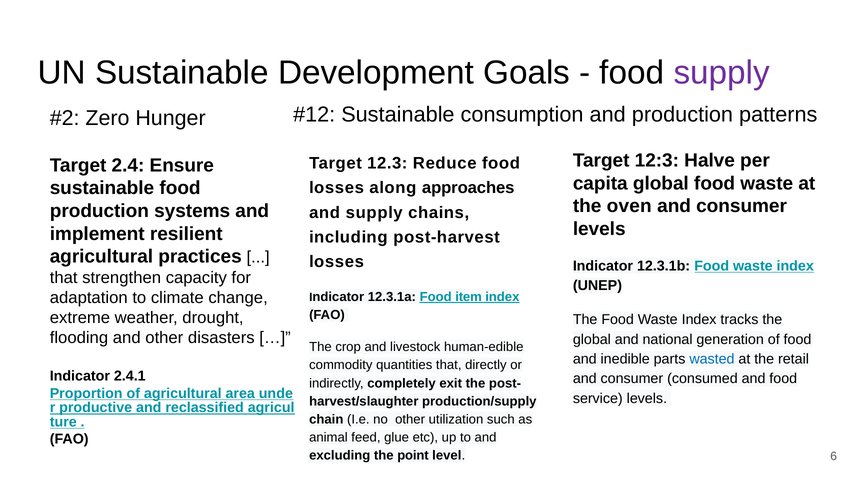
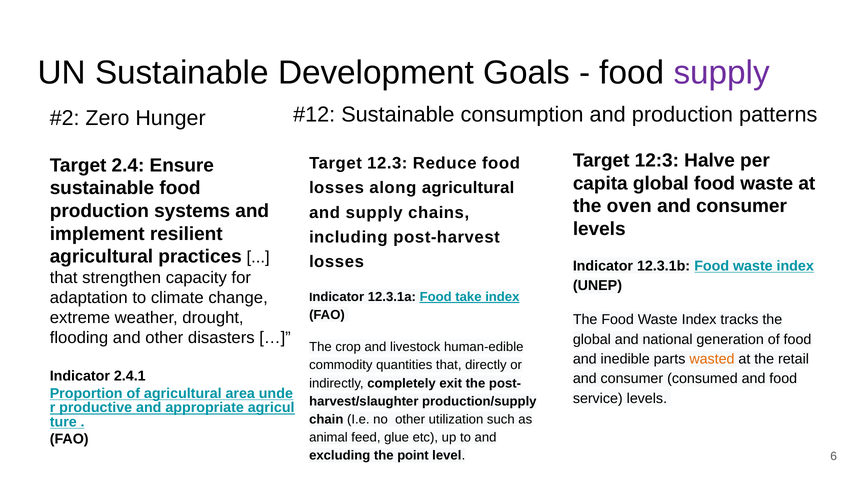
along approaches: approaches -> agricultural
item: item -> take
wasted colour: blue -> orange
reclassified: reclassified -> appropriate
